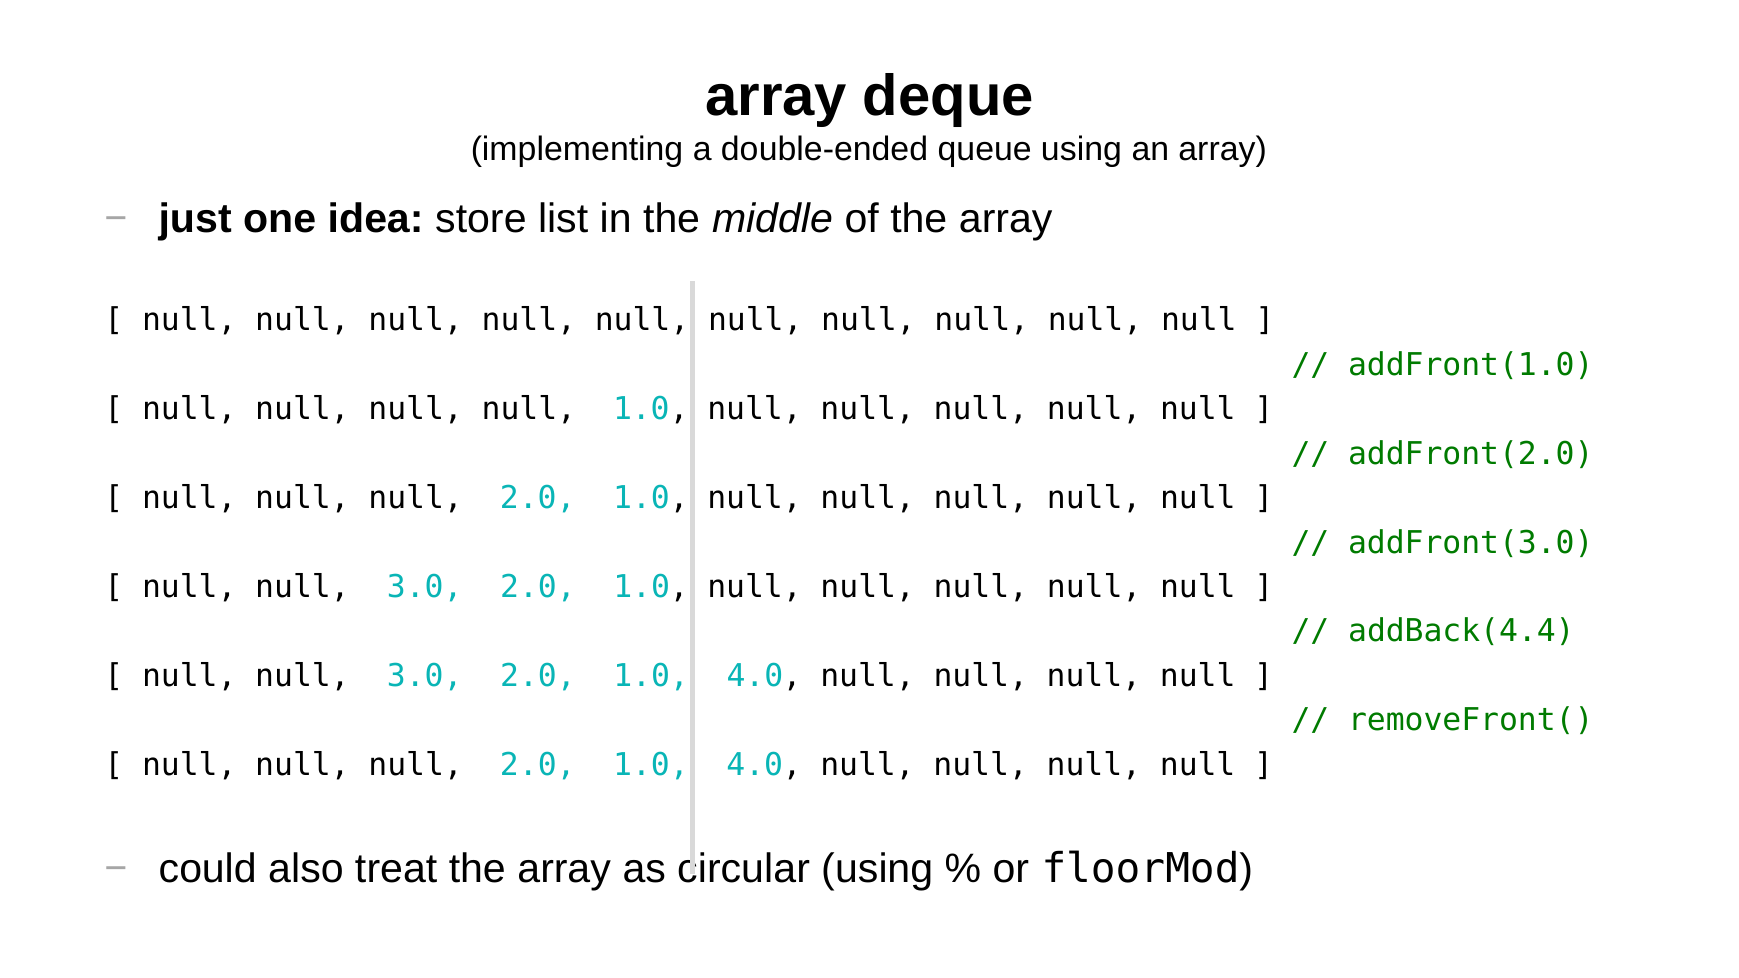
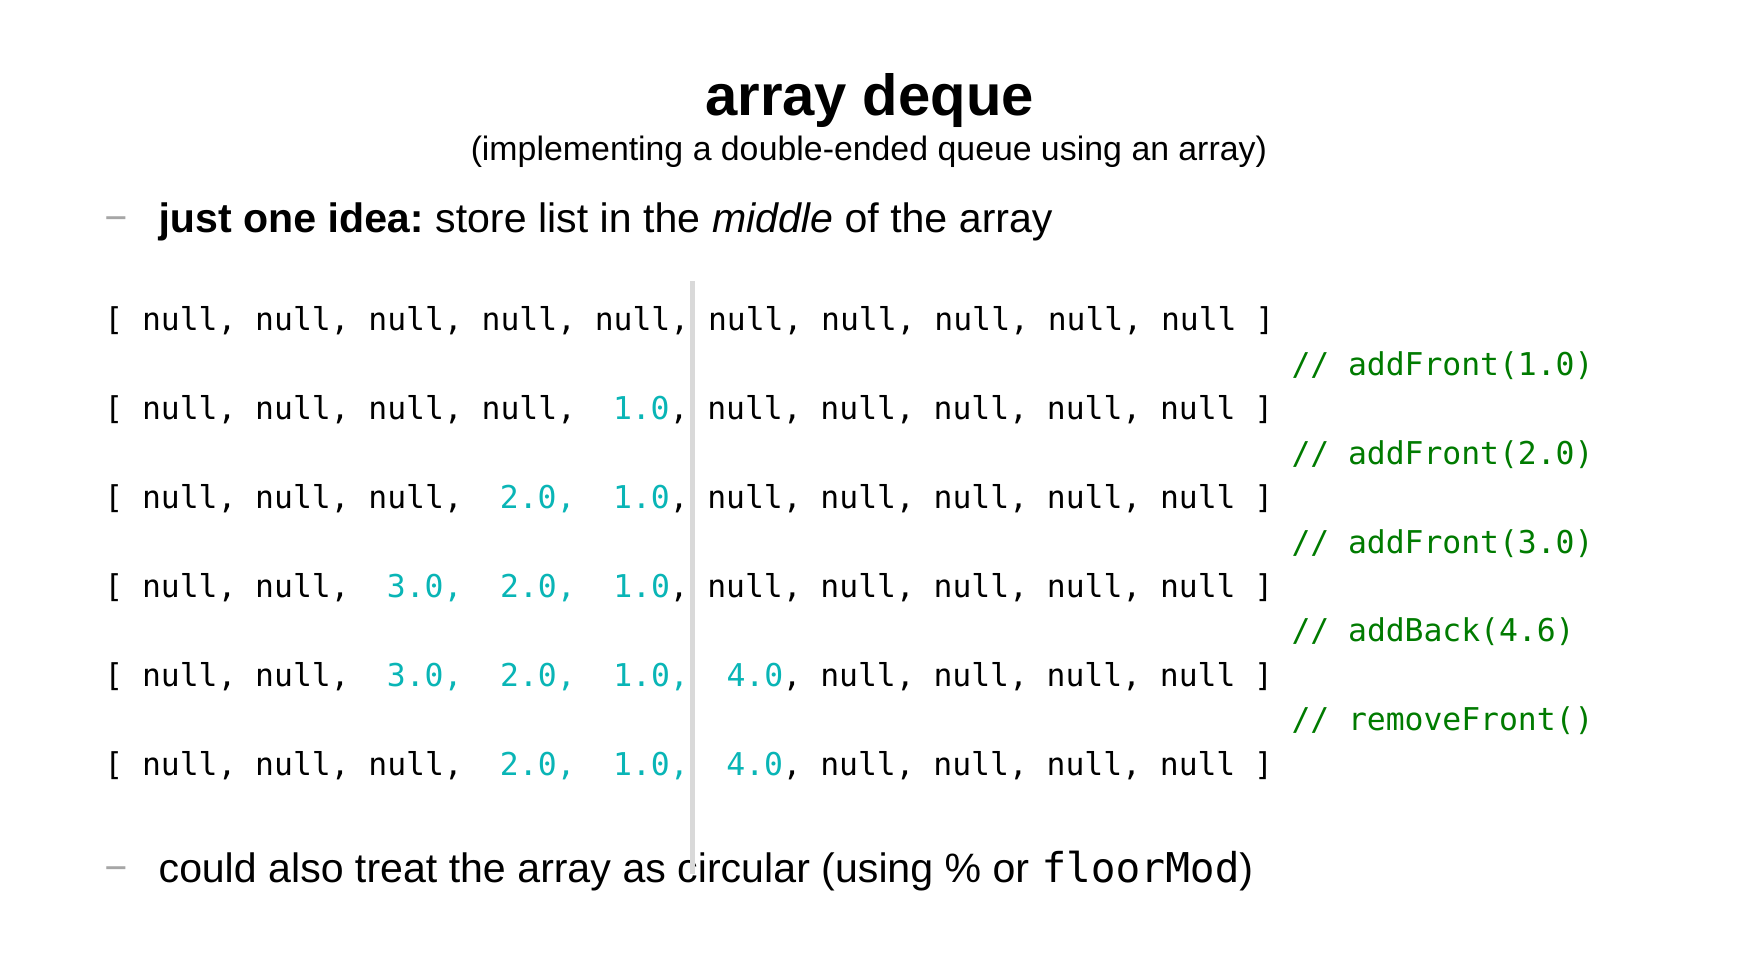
addBack(4.4: addBack(4.4 -> addBack(4.6
